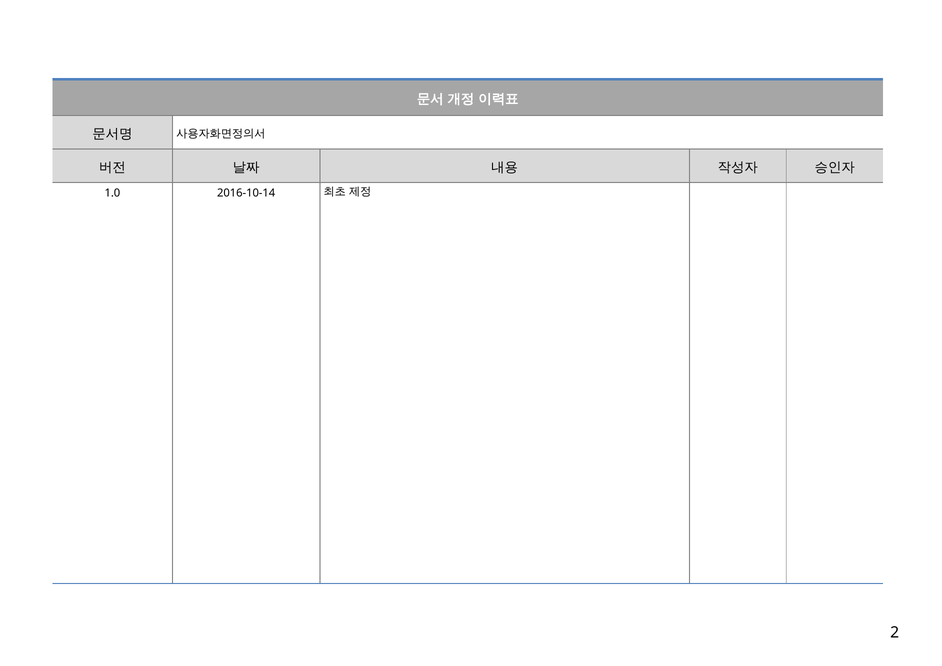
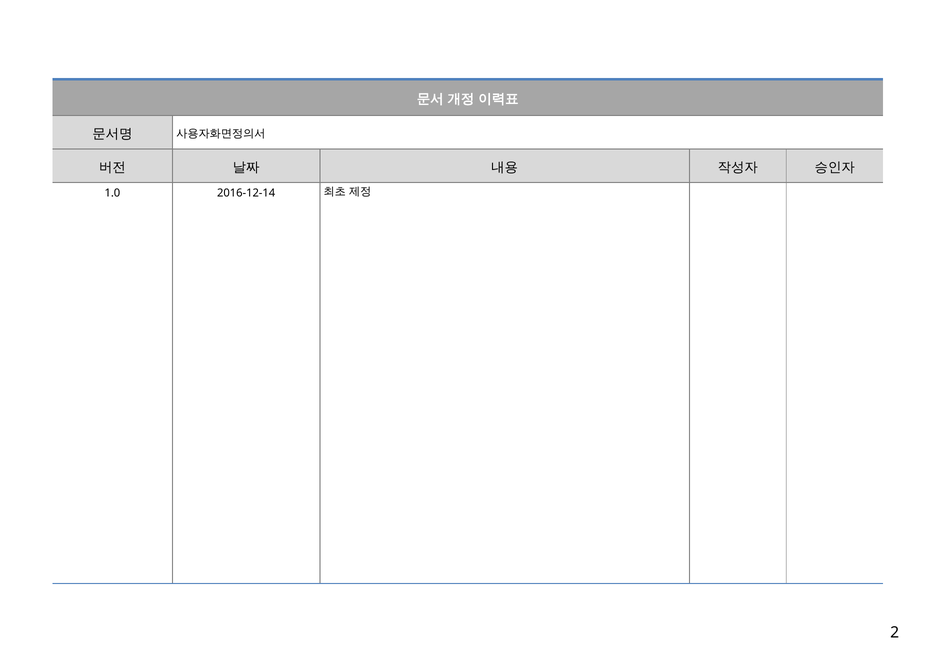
2016-10-14: 2016-10-14 -> 2016-12-14
